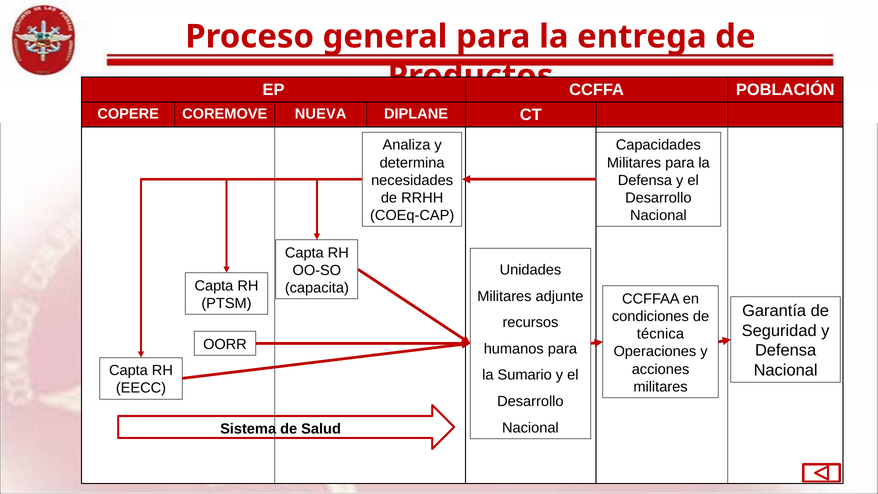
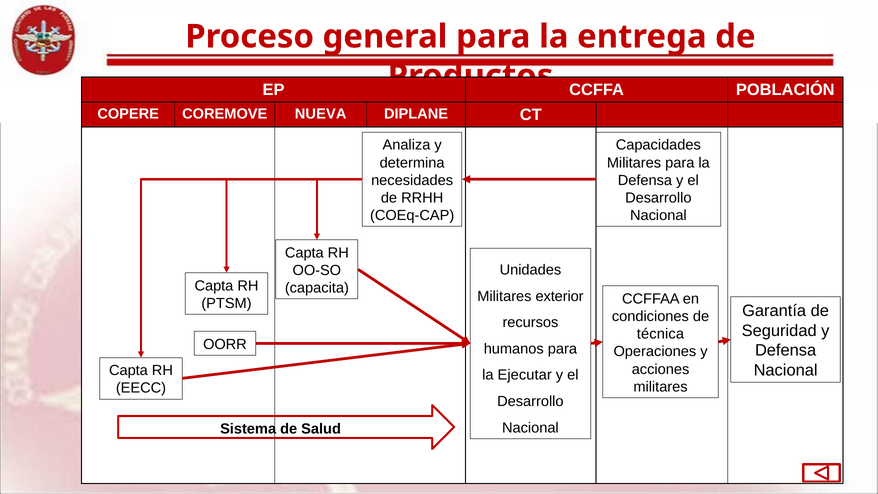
adjunte: adjunte -> exterior
Sumario: Sumario -> Ejecutar
